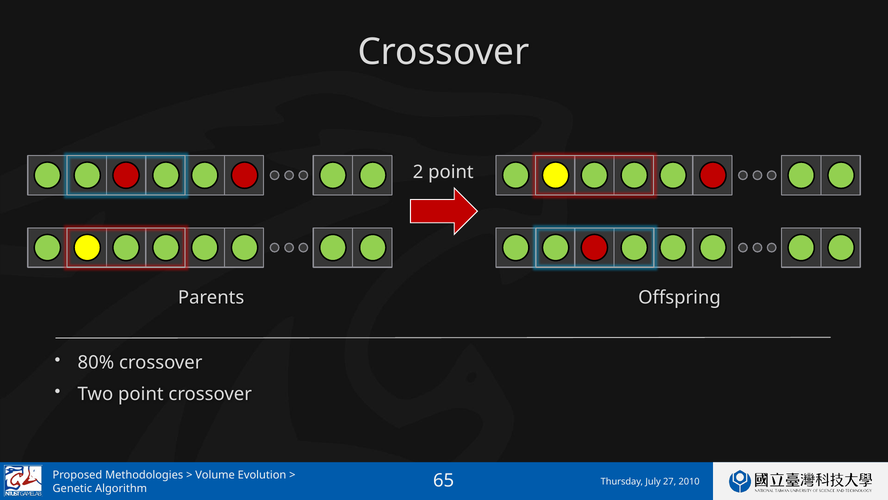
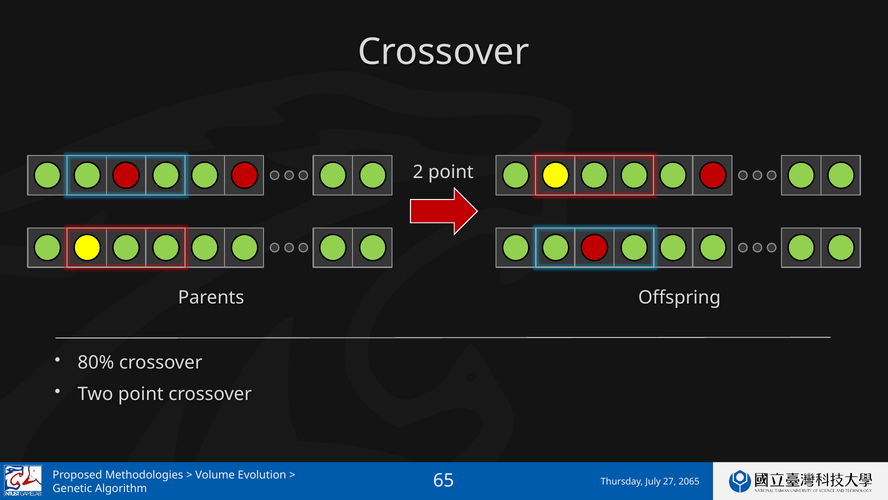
2010: 2010 -> 2065
